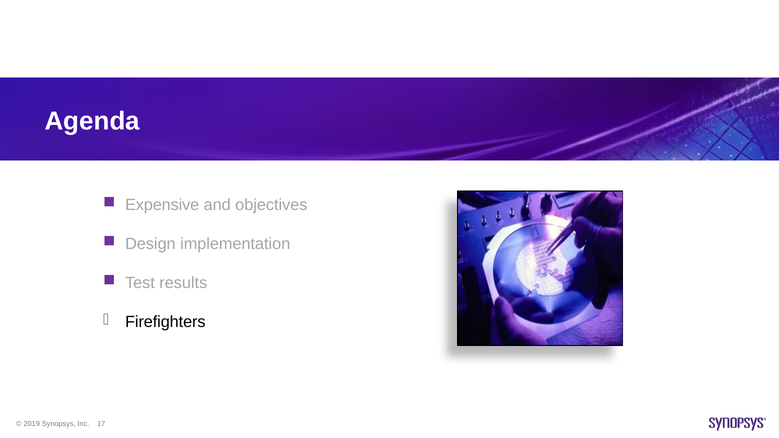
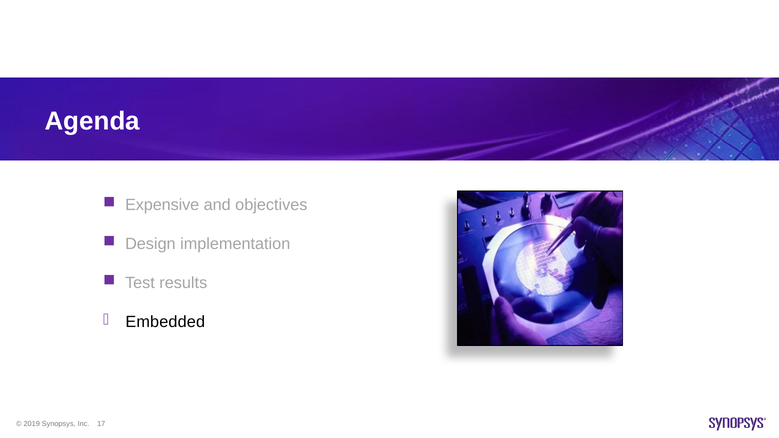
Firefighters: Firefighters -> Embedded
